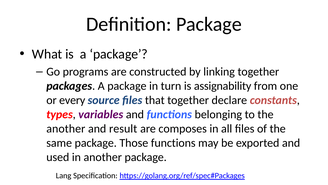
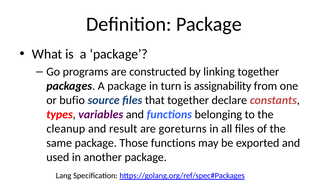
every: every -> bufio
another at (66, 128): another -> cleanup
composes: composes -> goreturns
